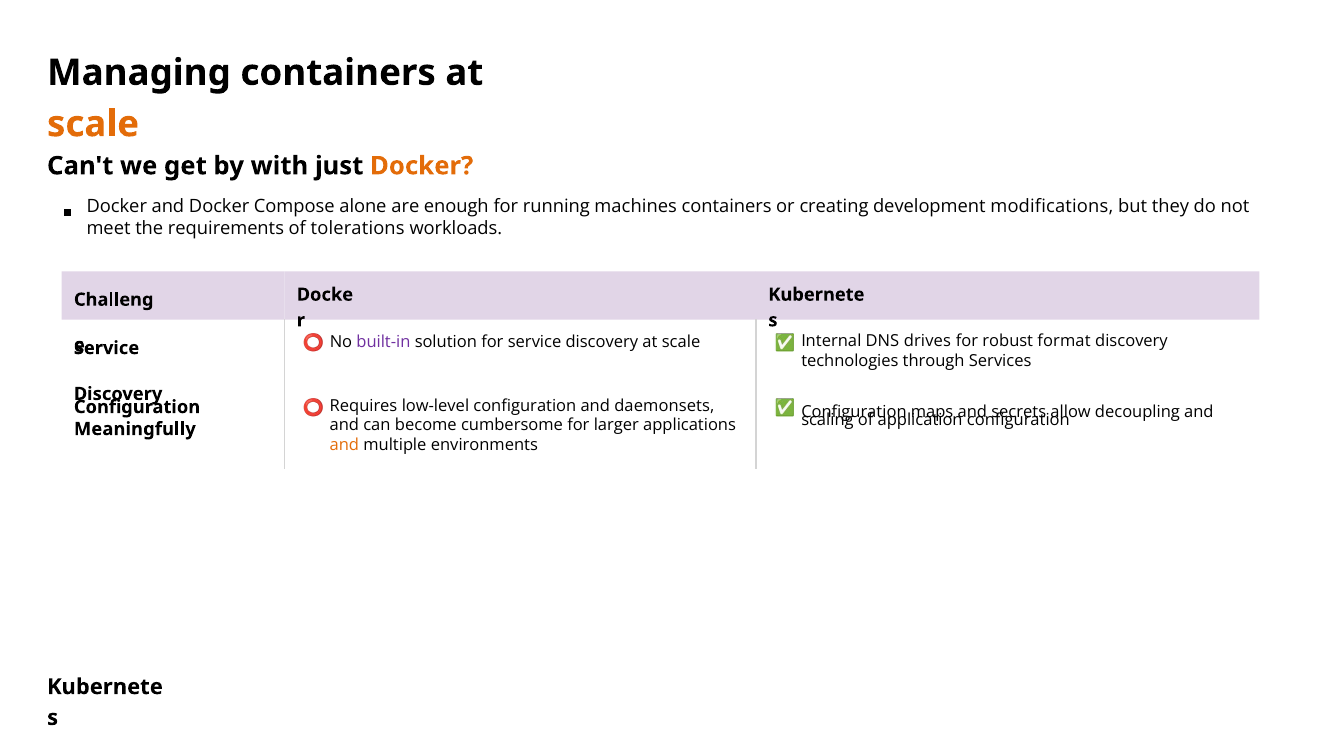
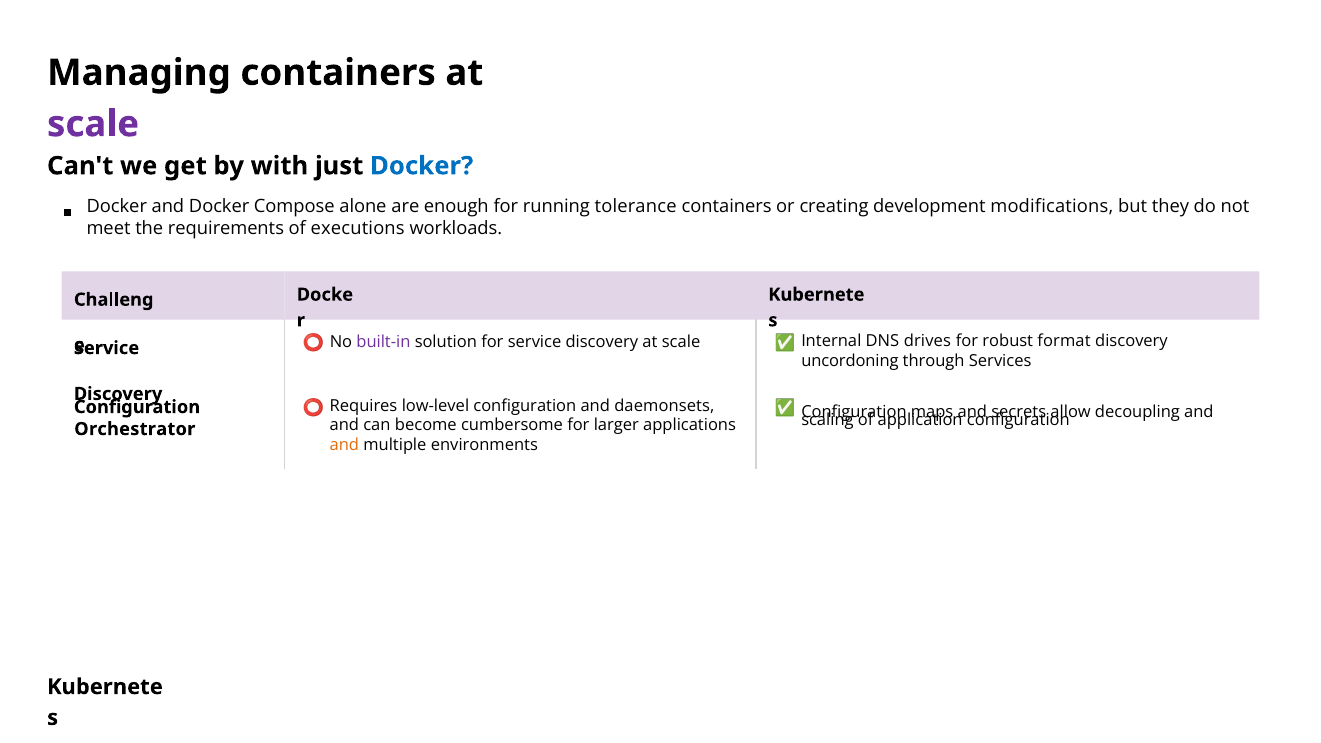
scale at (93, 124) colour: orange -> purple
Docker at (422, 166) colour: orange -> blue
machines: machines -> tolerance
tolerations: tolerations -> executions
technologies: technologies -> uncordoning
Meaningfully: Meaningfully -> Orchestrator
